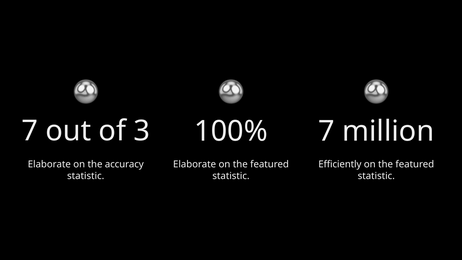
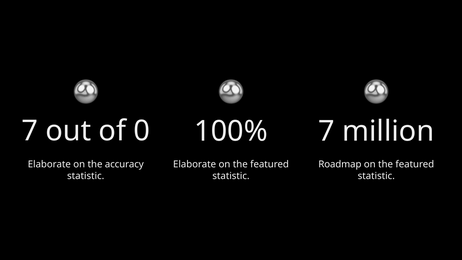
3: 3 -> 0
Efficiently: Efficiently -> Roadmap
